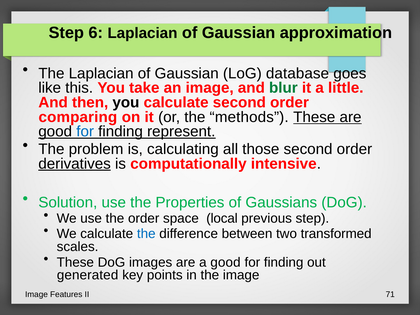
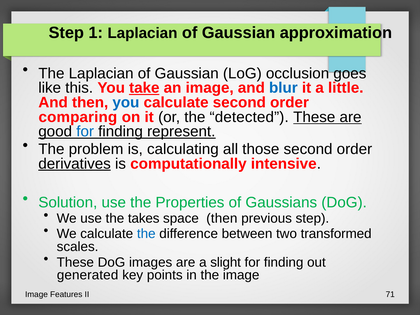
6: 6 -> 1
database: database -> occlusion
take underline: none -> present
blur colour: green -> blue
you at (126, 102) colour: black -> blue
methods: methods -> detected
the order: order -> takes
space local: local -> then
a good: good -> slight
